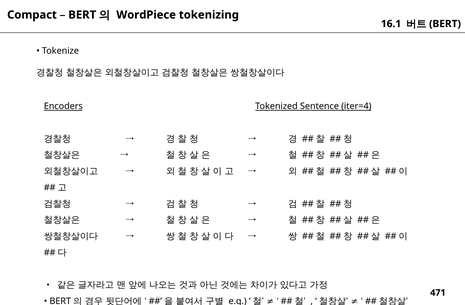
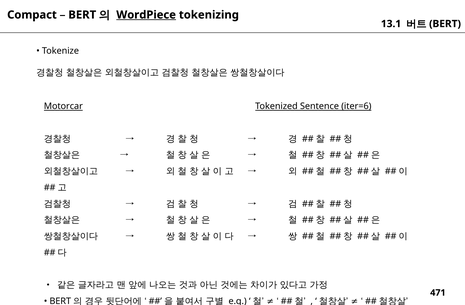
WordPiece underline: none -> present
16.1: 16.1 -> 13.1
Encoders: Encoders -> Motorcar
iter=4: iter=4 -> iter=6
